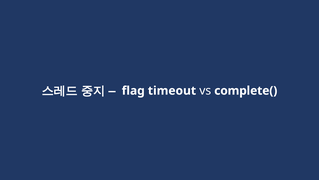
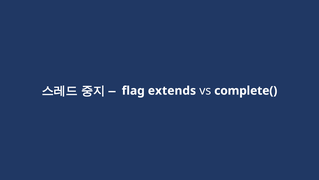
timeout: timeout -> extends
